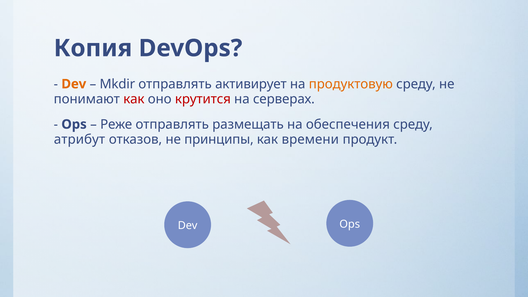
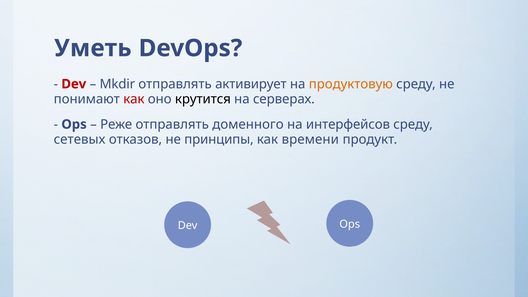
Копия: Копия -> Уметь
Dev at (74, 84) colour: orange -> red
крутится colour: red -> black
размещать: размещать -> доменного
обеспечения: обеспечения -> интерфейсов
атрибут: атрибут -> сетевых
